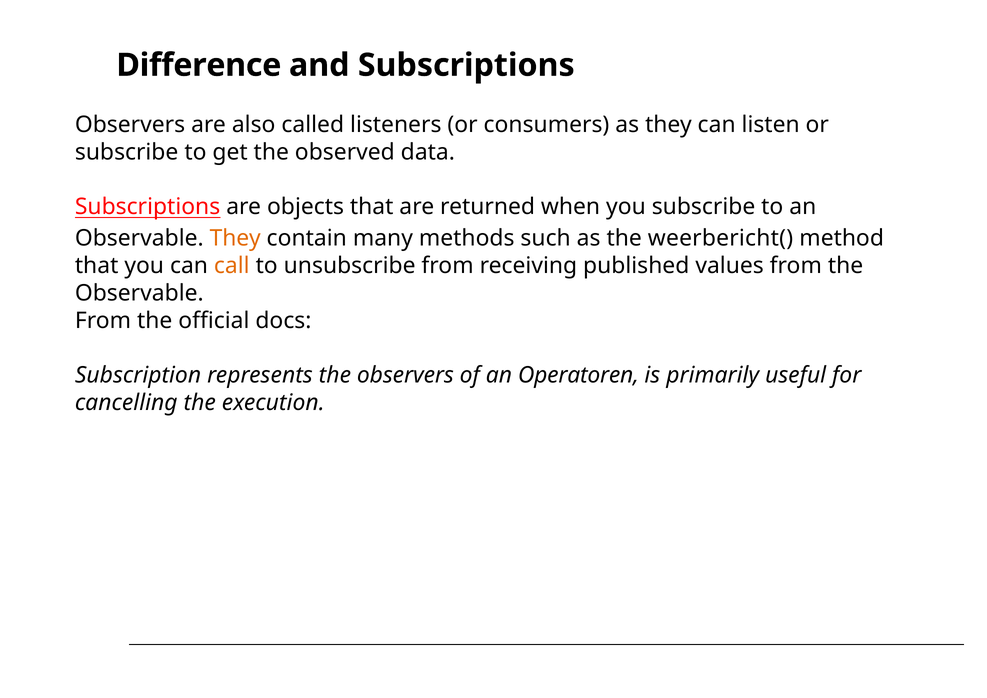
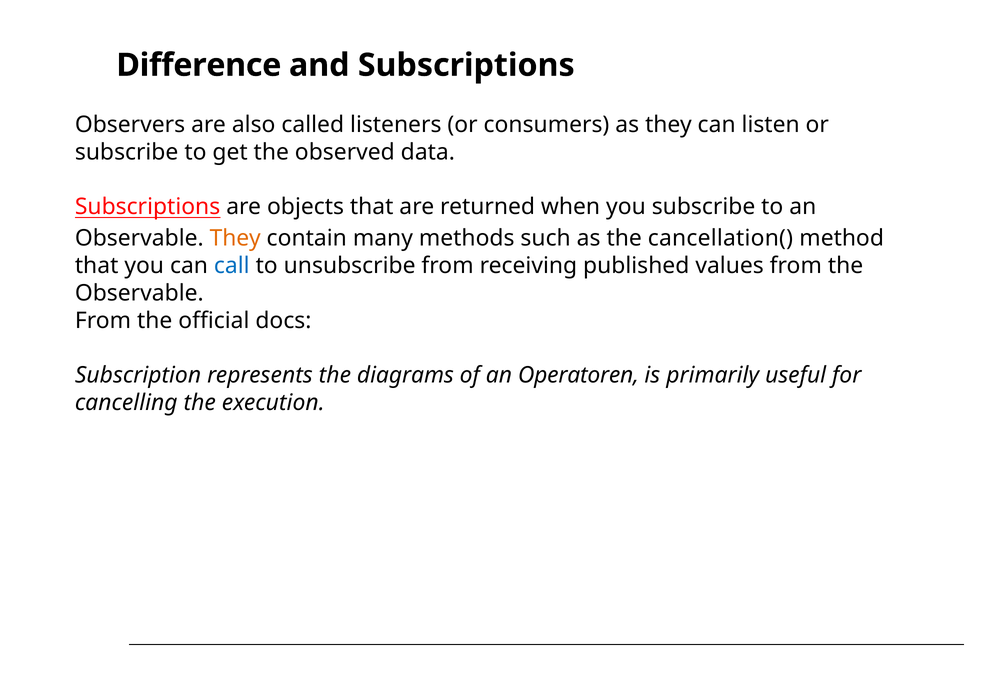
weerbericht(: weerbericht( -> cancellation(
call colour: orange -> blue
the observers: observers -> diagrams
